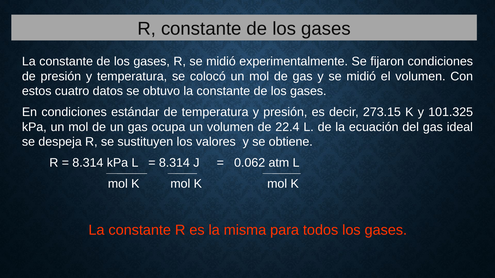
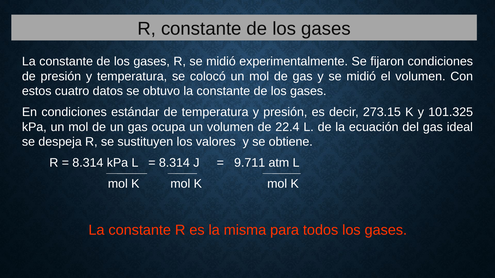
0.062: 0.062 -> 9.711
